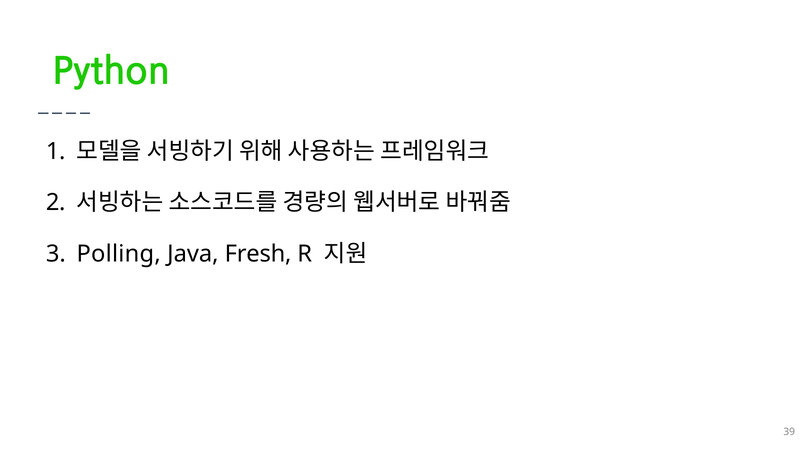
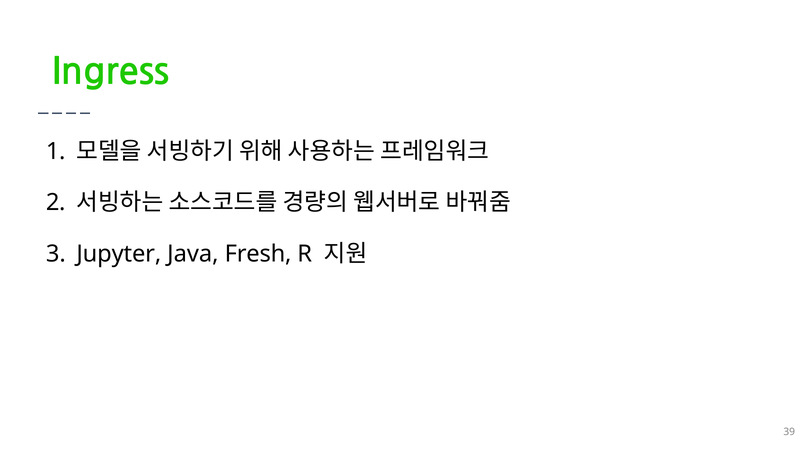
Python: Python -> Ingress
Polling: Polling -> Jupyter
